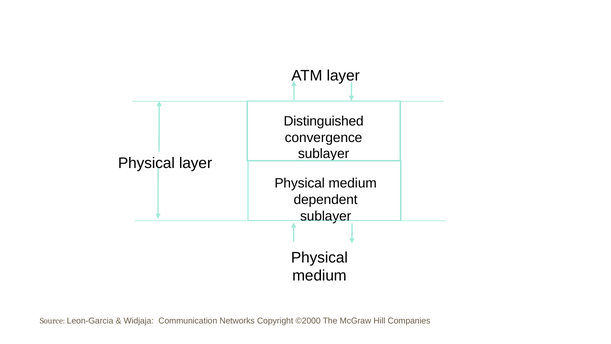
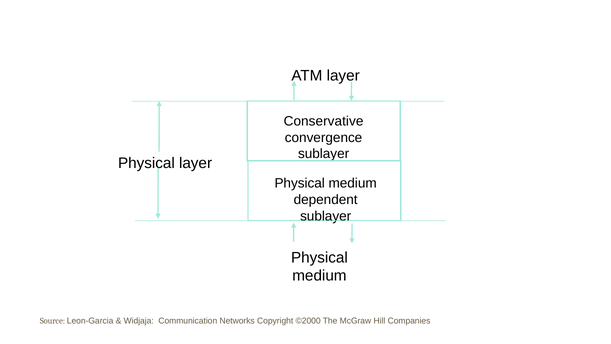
Distinguished: Distinguished -> Conservative
